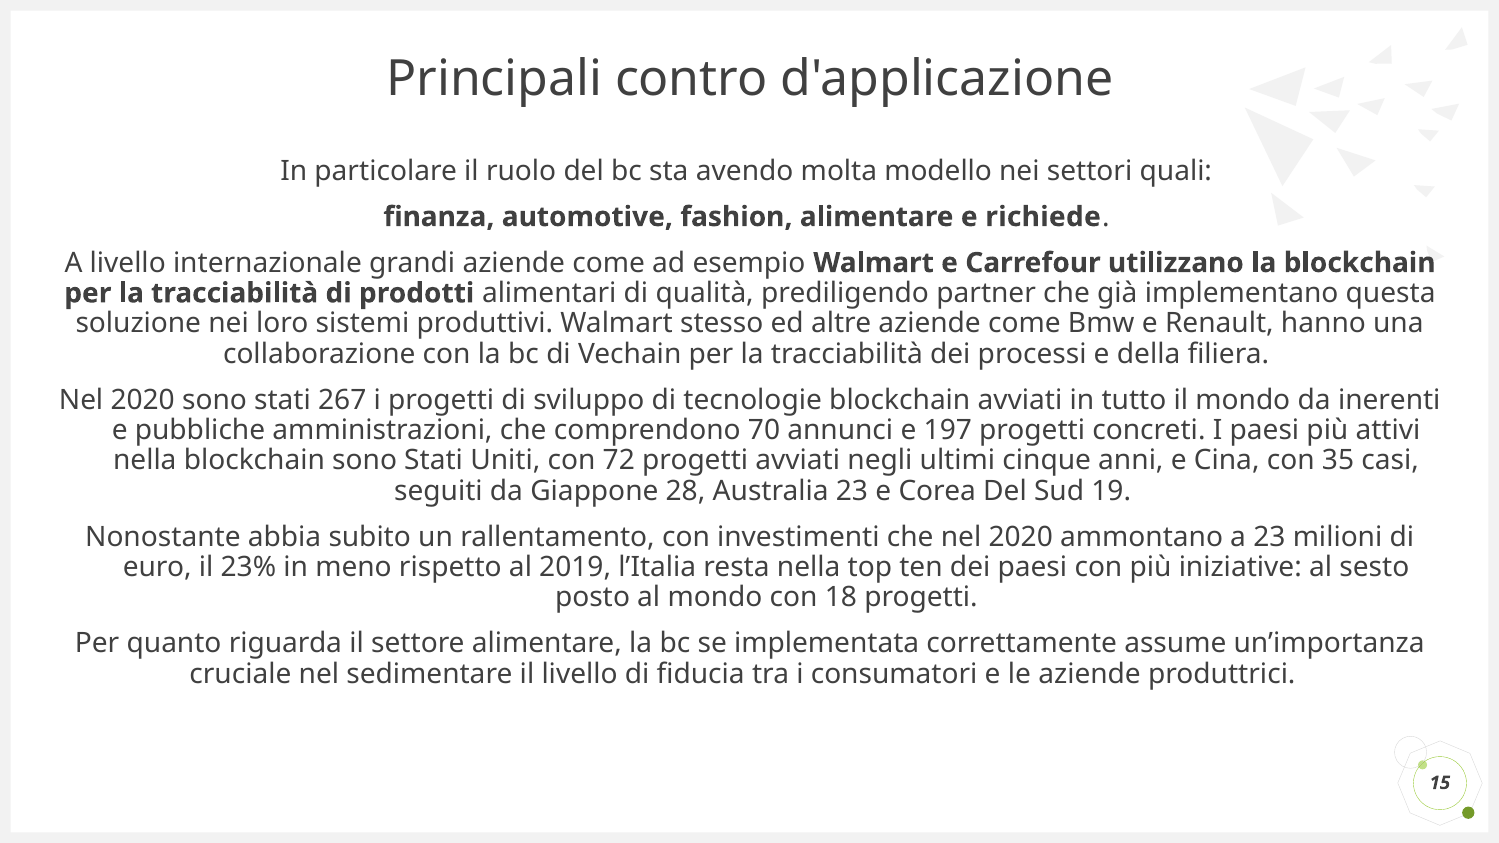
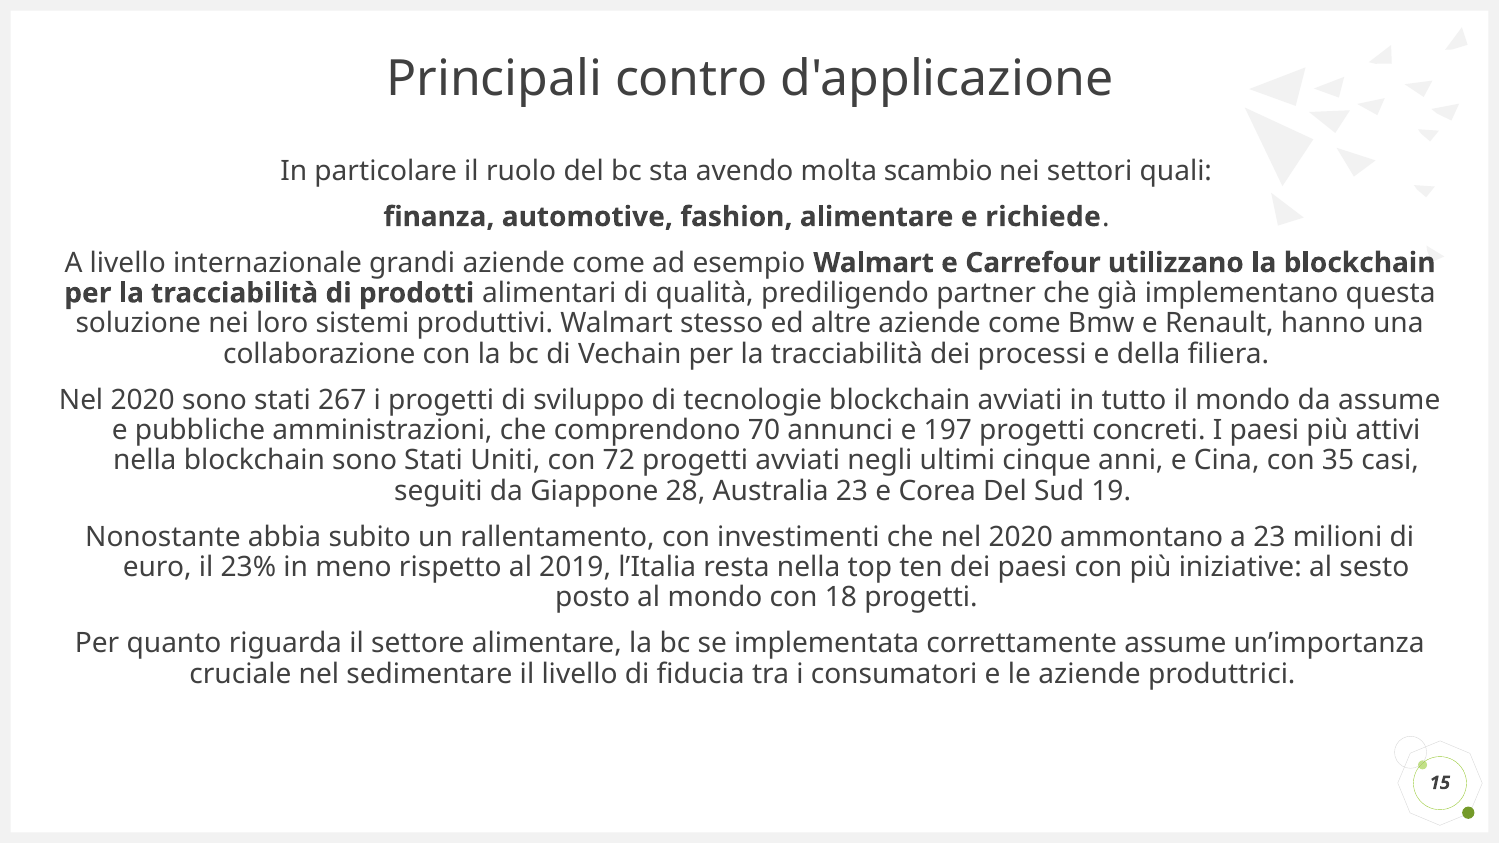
modello: modello -> scambio
da inerenti: inerenti -> assume
